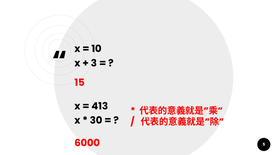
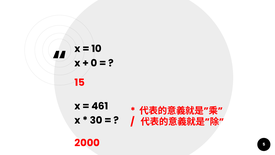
3: 3 -> 0
413: 413 -> 461
6000: 6000 -> 2000
